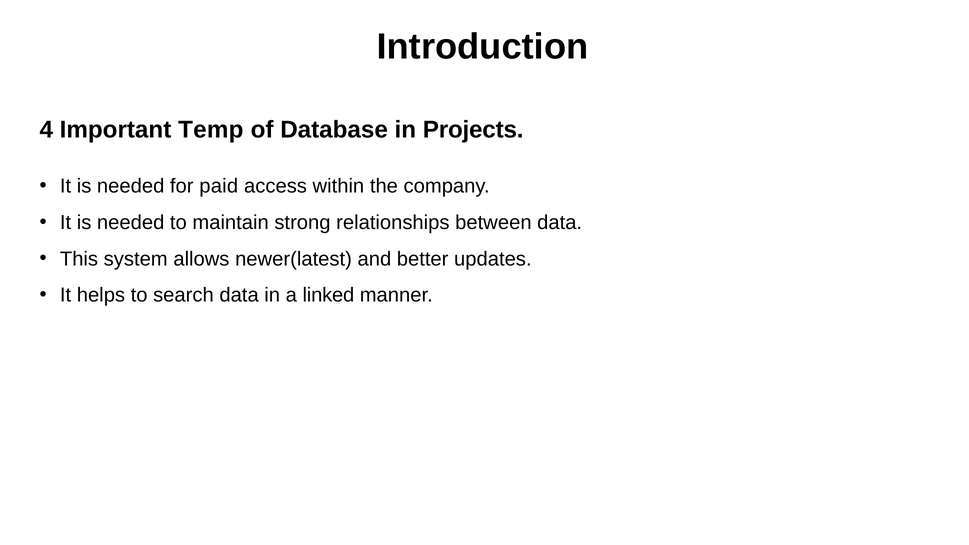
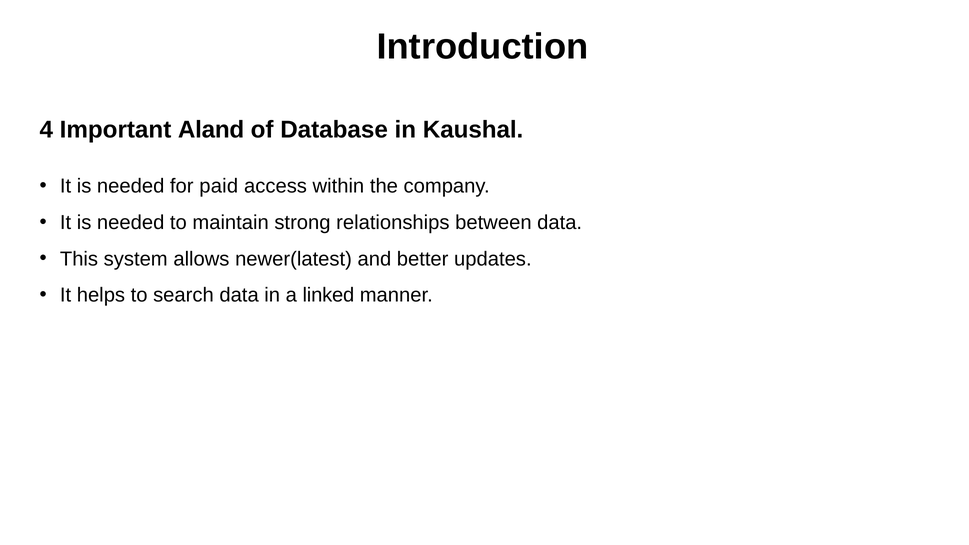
Temp: Temp -> Aland
Projects: Projects -> Kaushal
